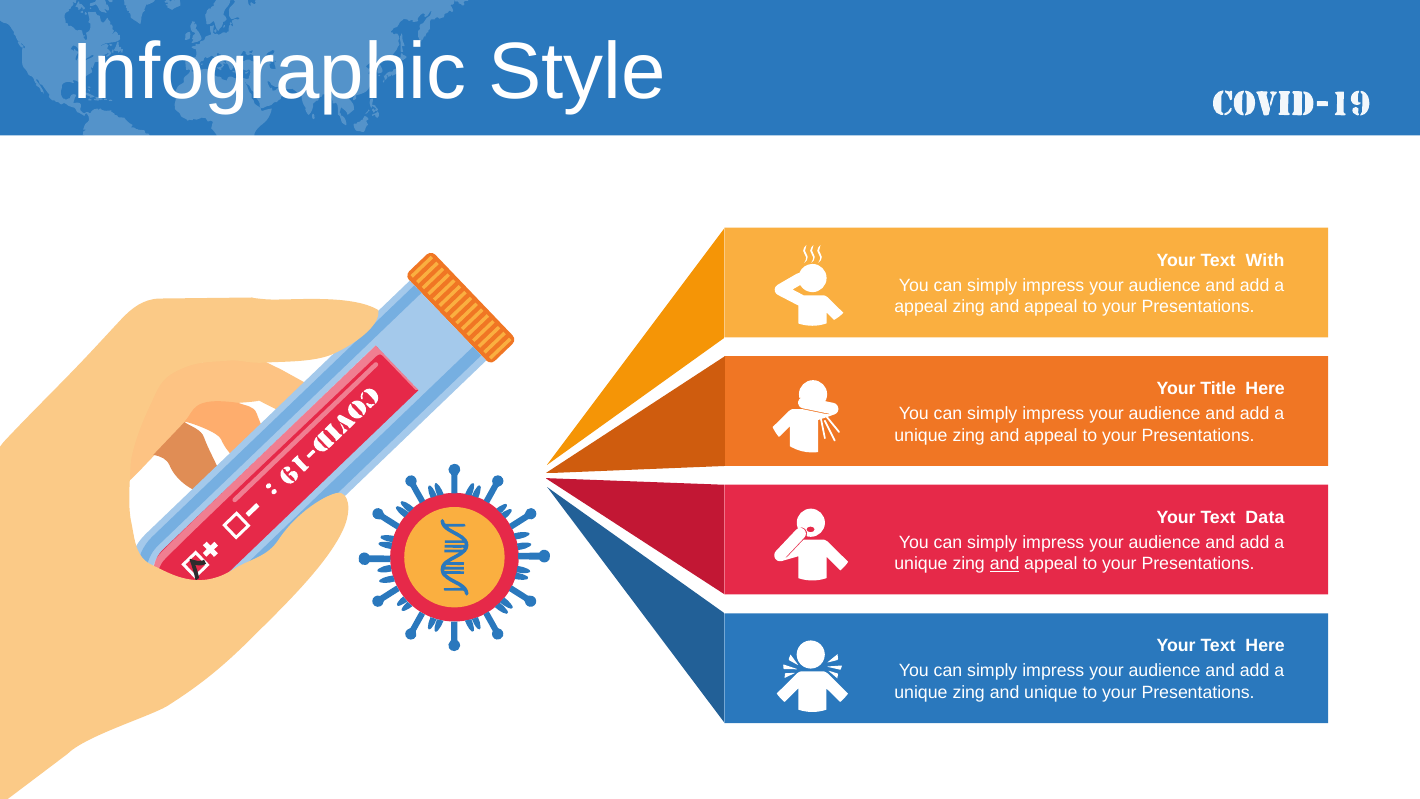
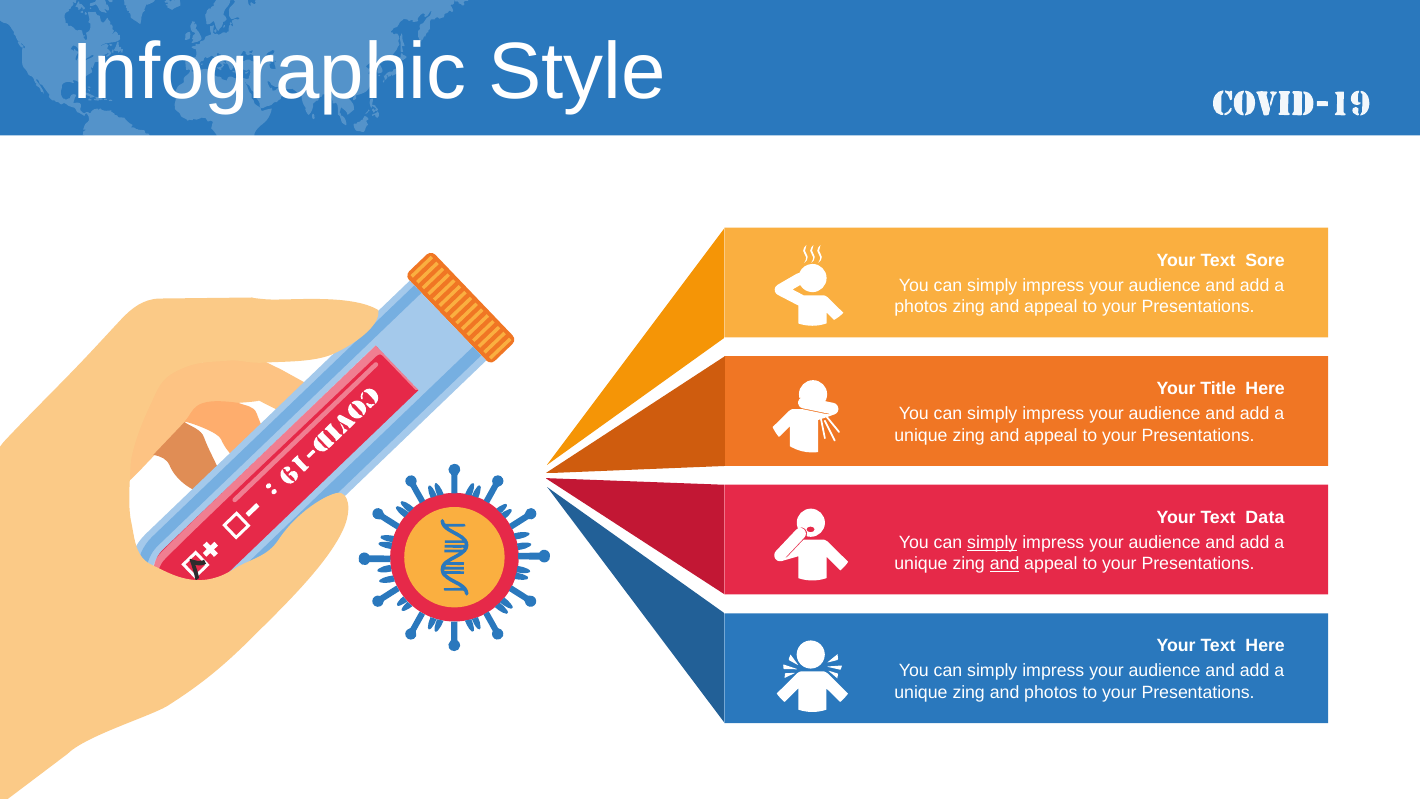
With: With -> Sore
appeal at (921, 307): appeal -> photos
simply at (992, 542) underline: none -> present
and unique: unique -> photos
